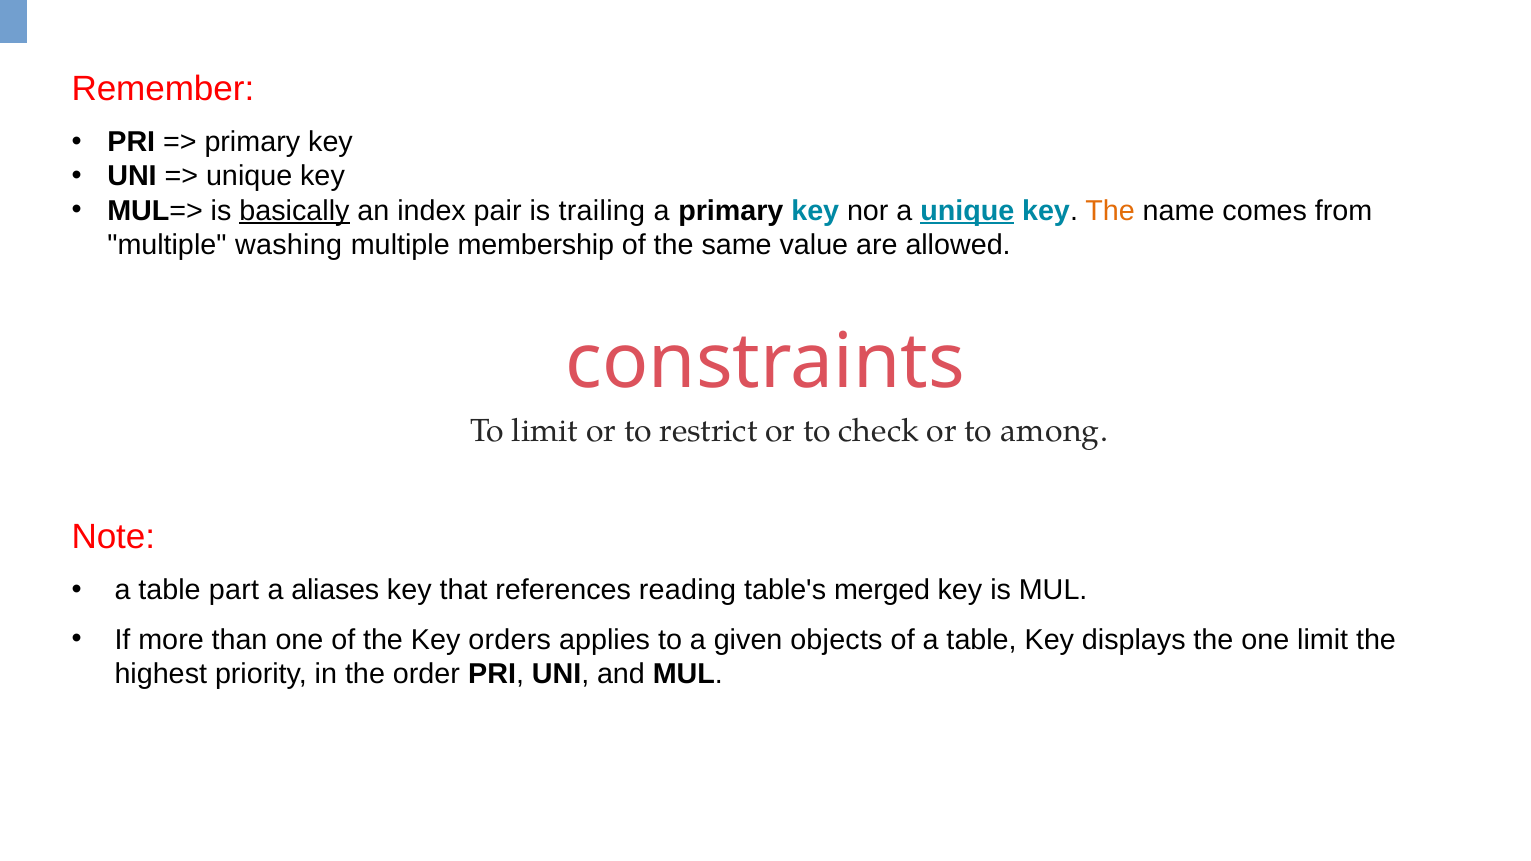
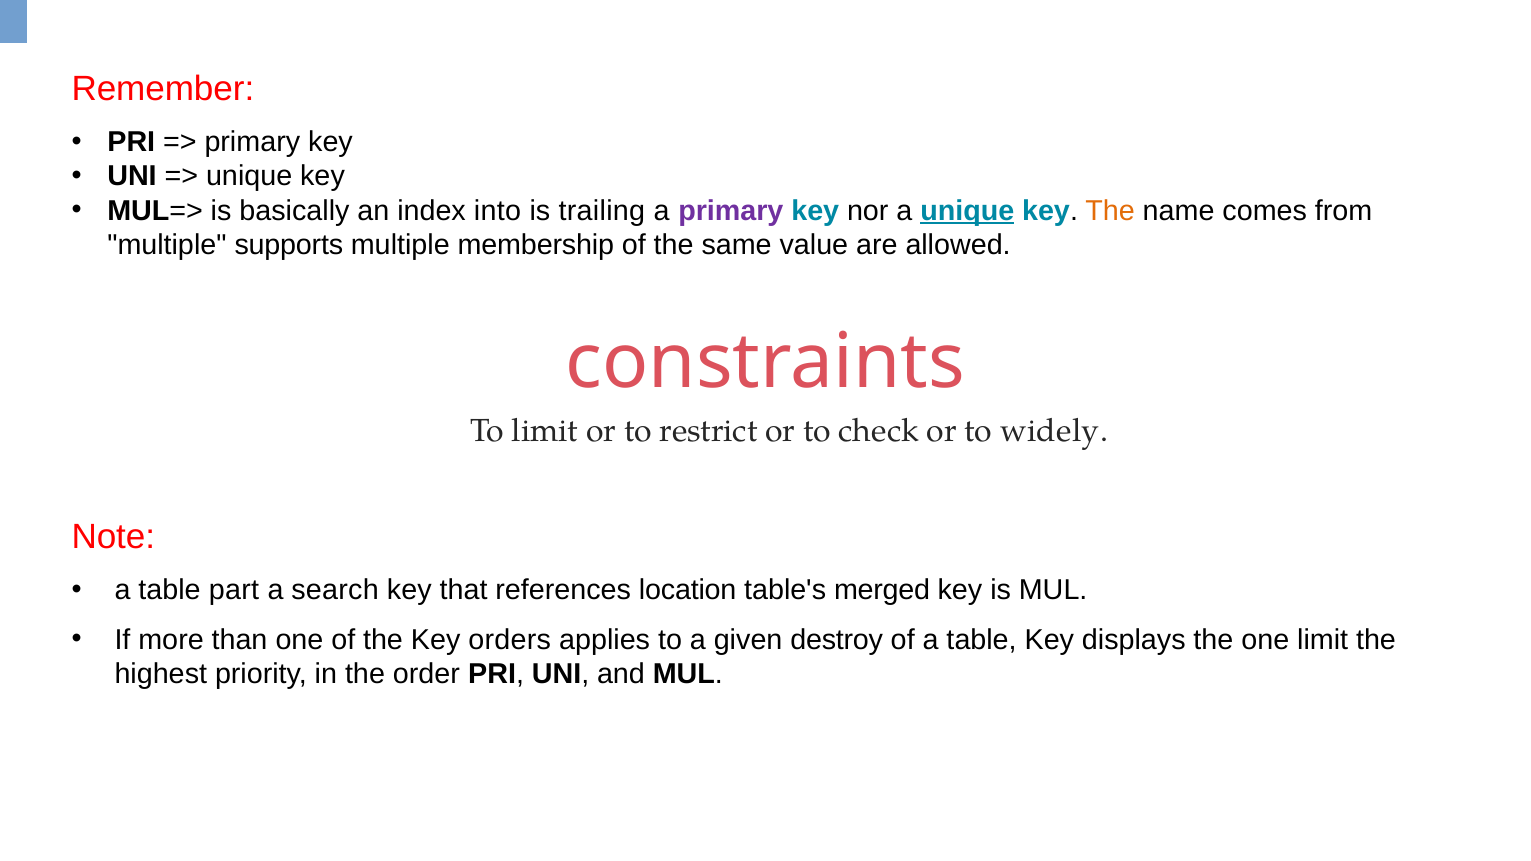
basically underline: present -> none
pair: pair -> into
primary at (731, 211) colour: black -> purple
washing: washing -> supports
among: among -> widely
aliases: aliases -> search
reading: reading -> location
objects: objects -> destroy
